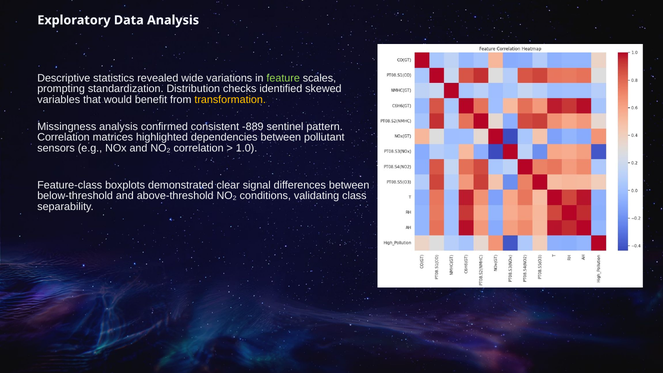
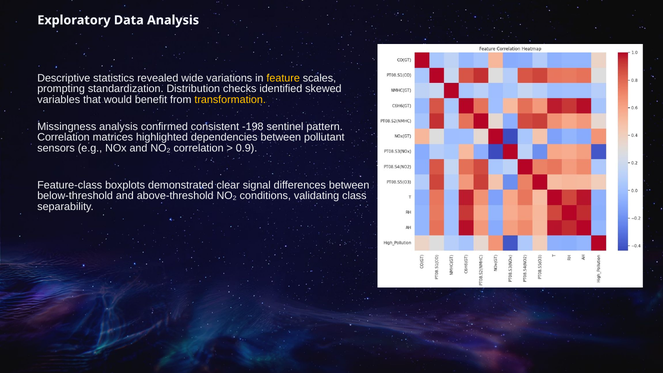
feature colour: light green -> yellow
-889: -889 -> -198
1.0: 1.0 -> 0.9
